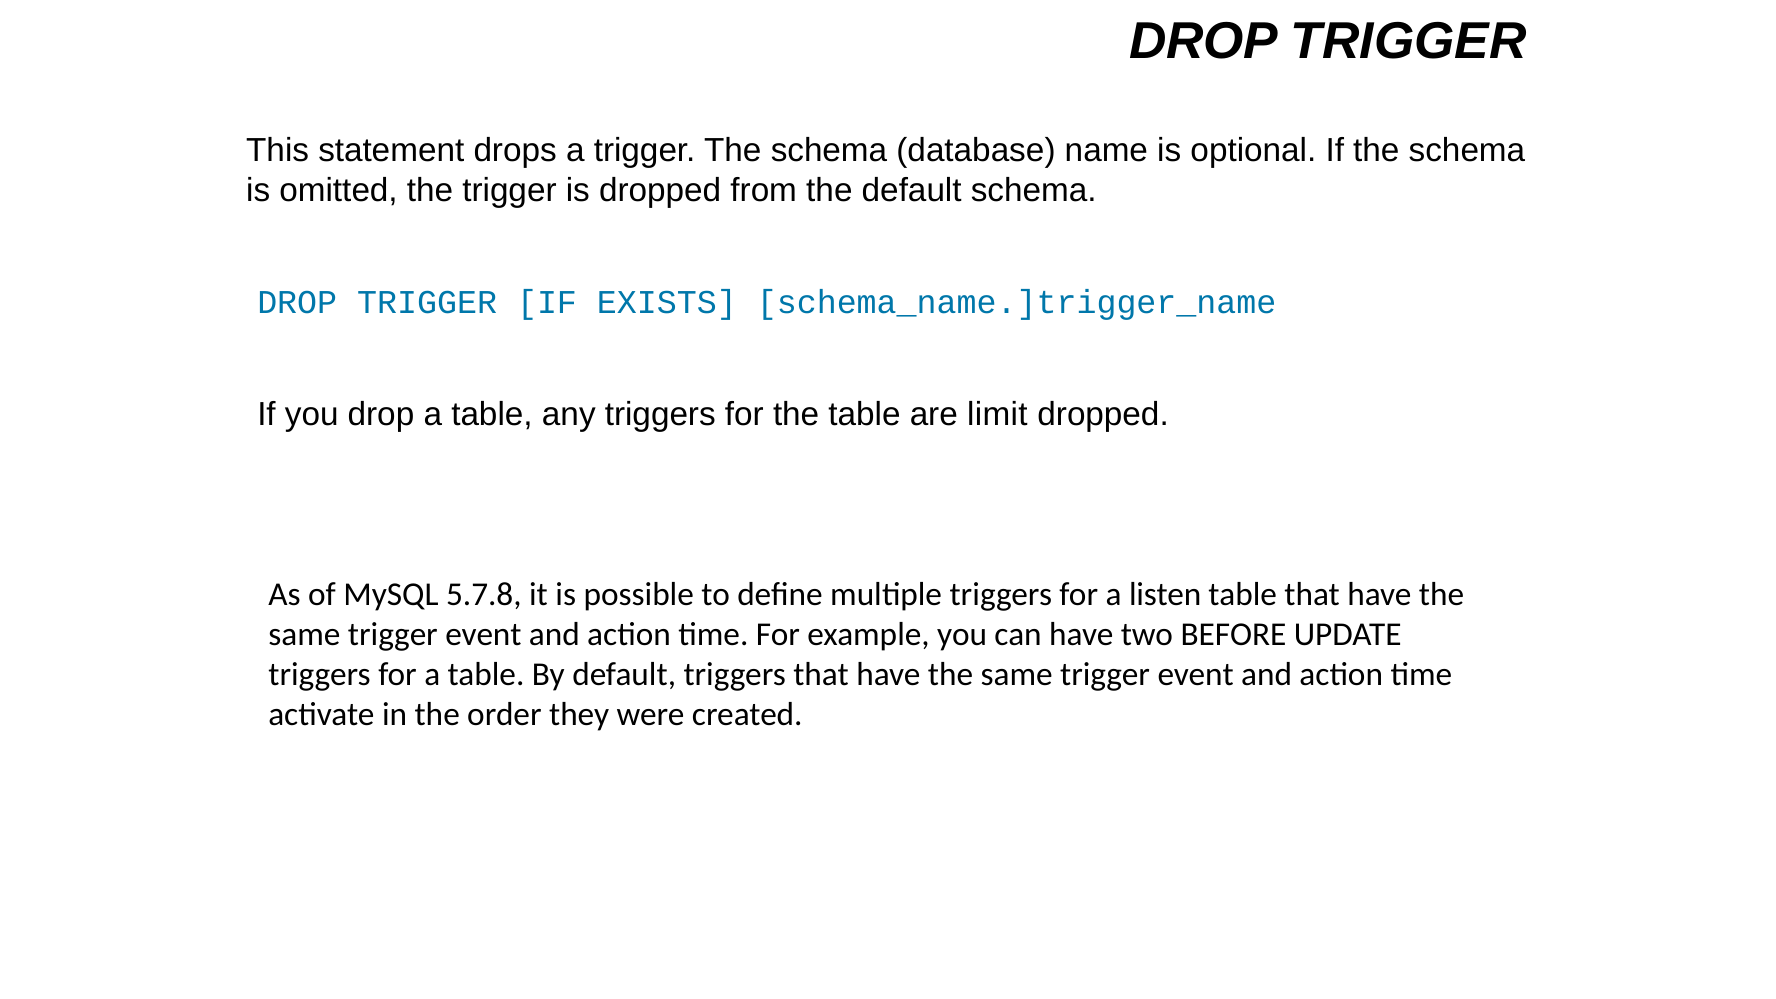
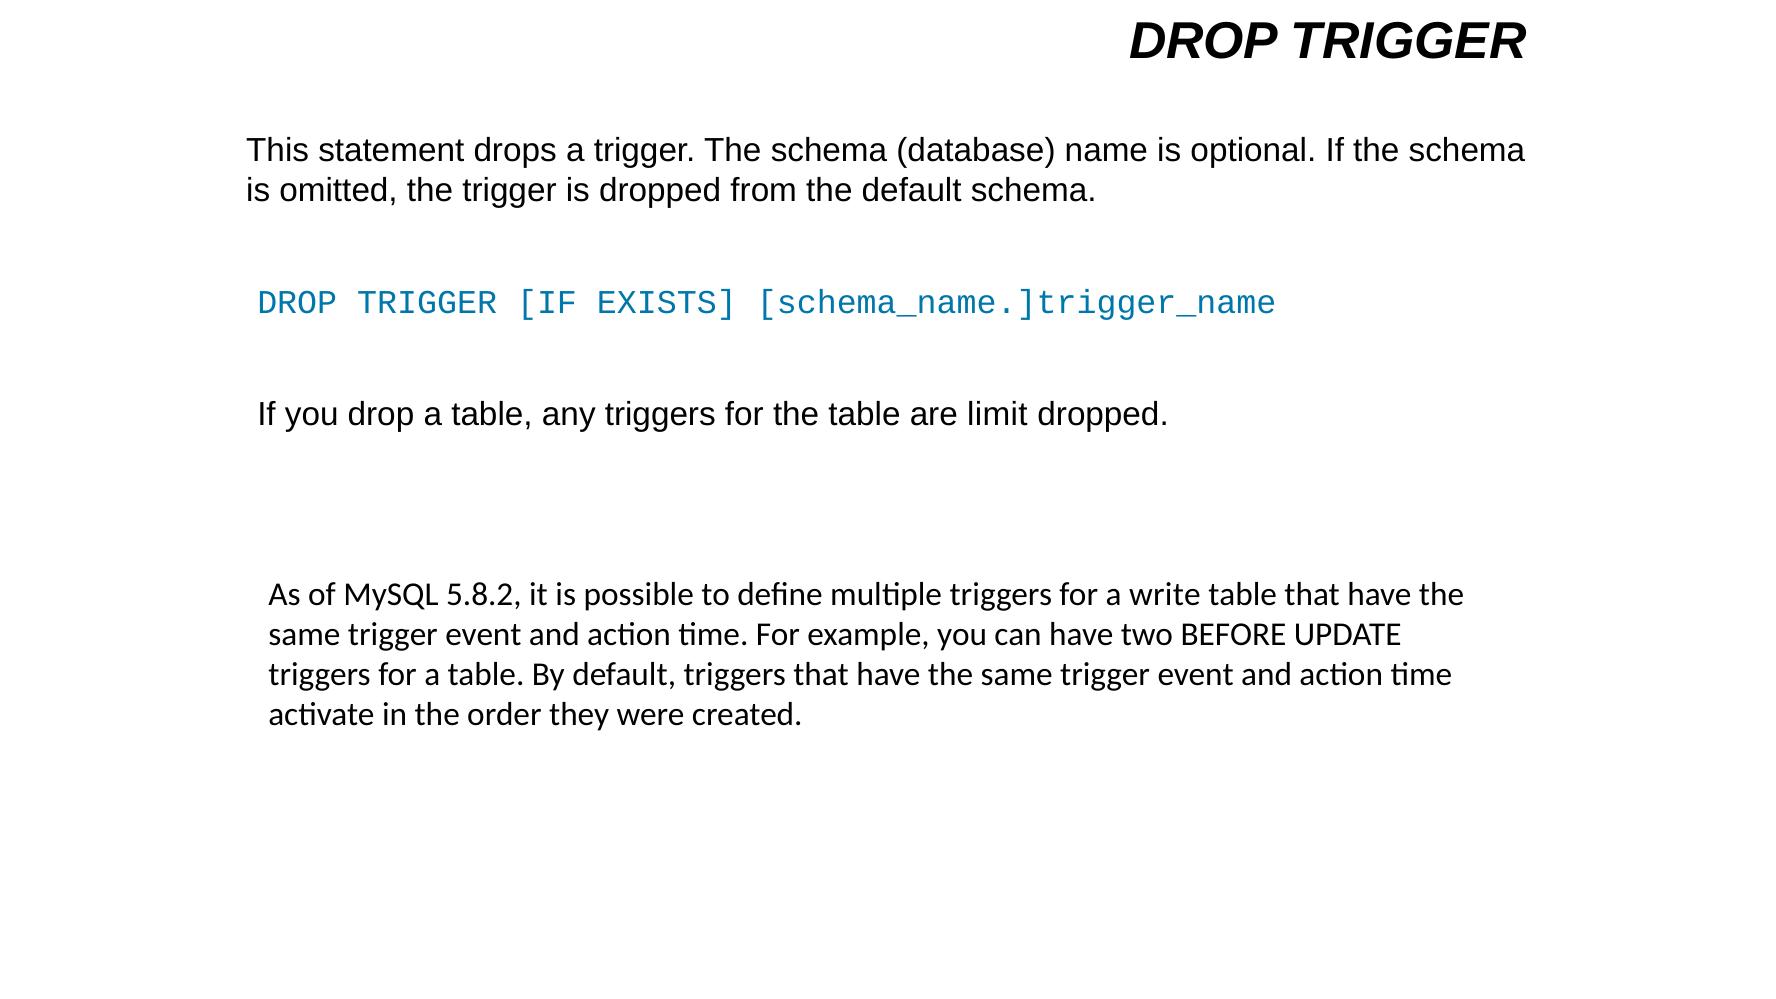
5.7.8: 5.7.8 -> 5.8.2
listen: listen -> write
